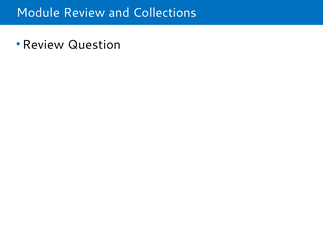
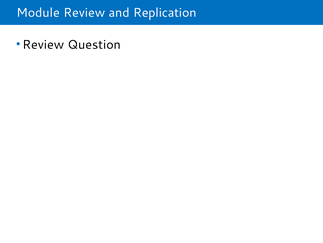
Collections: Collections -> Replication
